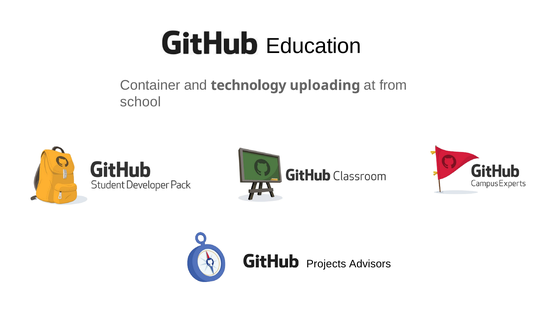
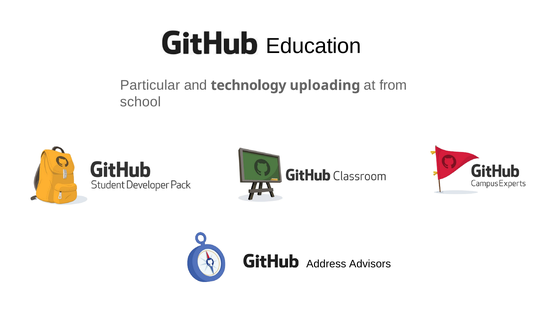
Container: Container -> Particular
Projects: Projects -> Address
